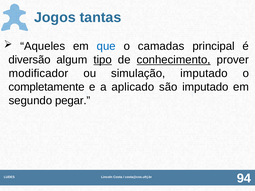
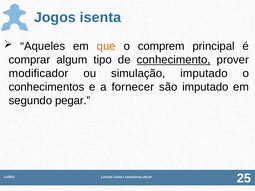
tantas: tantas -> isenta
que colour: blue -> orange
camadas: camadas -> comprem
diversão: diversão -> comprar
tipo underline: present -> none
completamente: completamente -> conhecimentos
aplicado: aplicado -> fornecer
94: 94 -> 25
